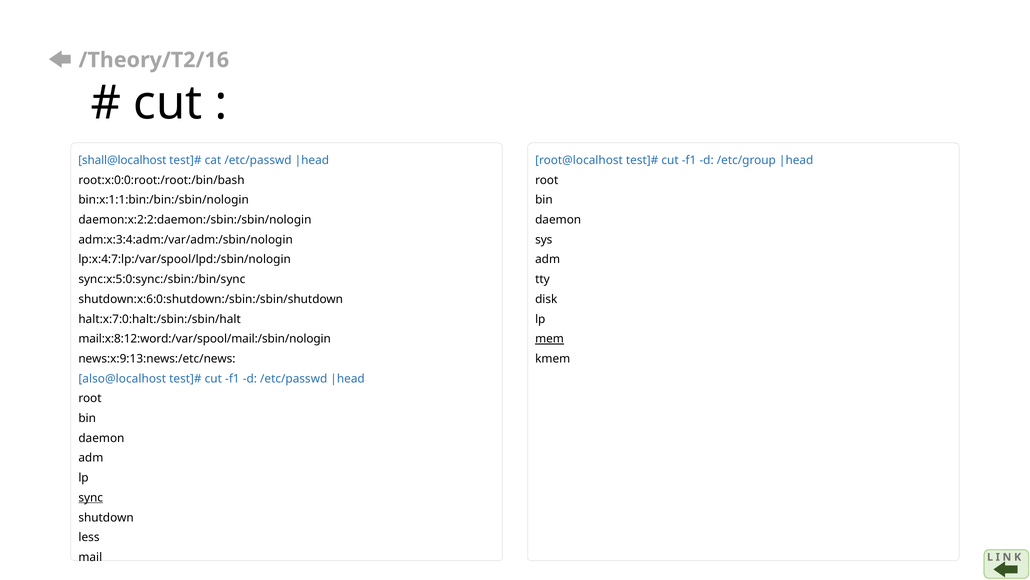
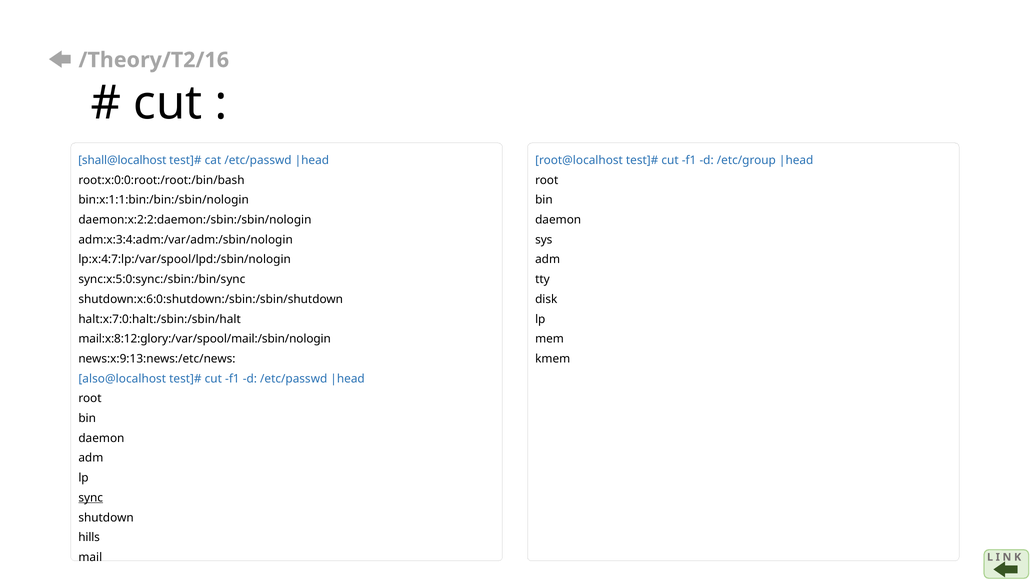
mail:x:8:12:word:/var/spool/mail:/sbin/nologin: mail:x:8:12:word:/var/spool/mail:/sbin/nologin -> mail:x:8:12:glory:/var/spool/mail:/sbin/nologin
mem underline: present -> none
less: less -> hills
